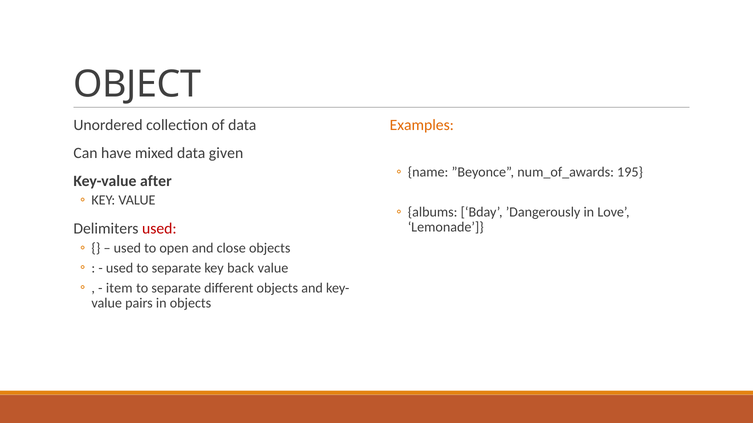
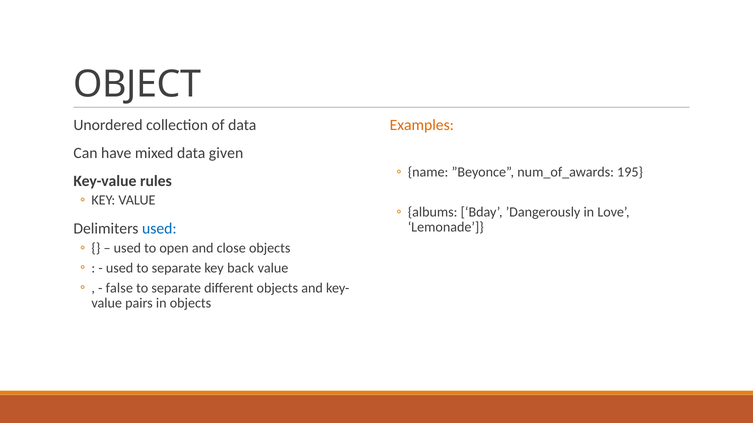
after: after -> rules
used at (159, 229) colour: red -> blue
item: item -> false
